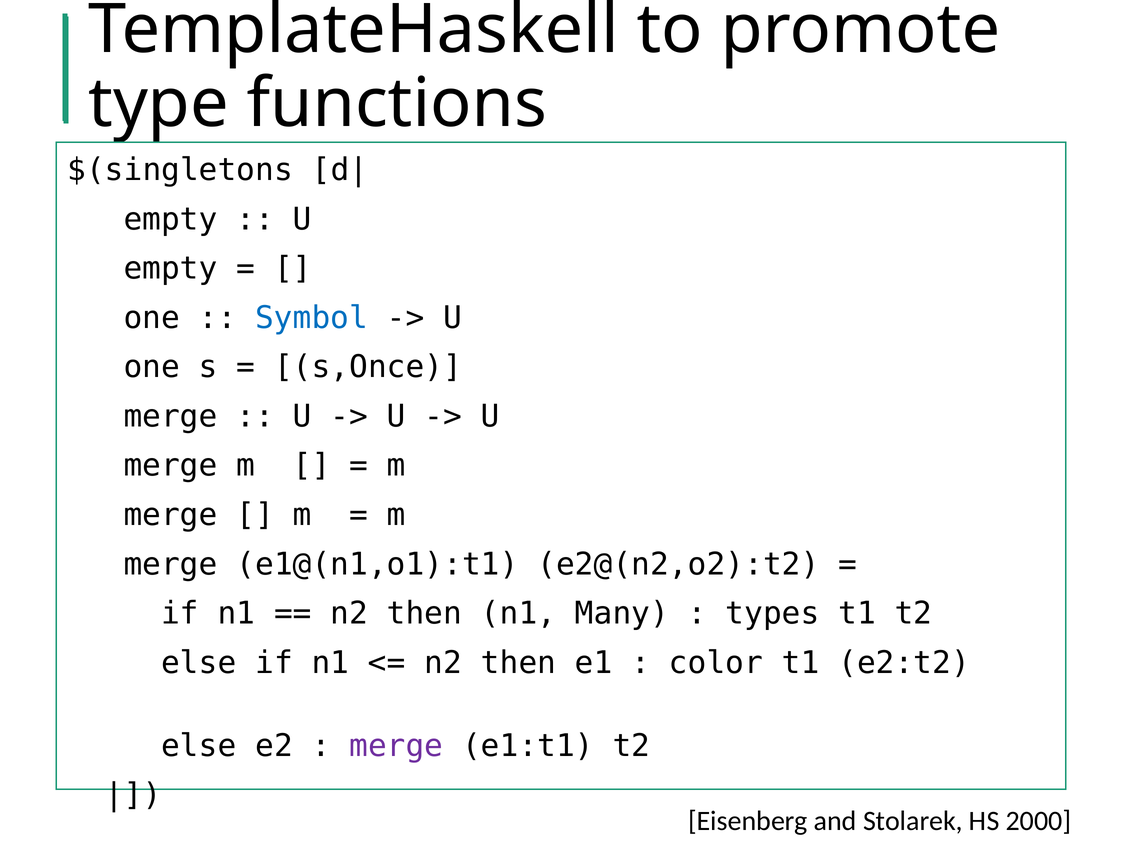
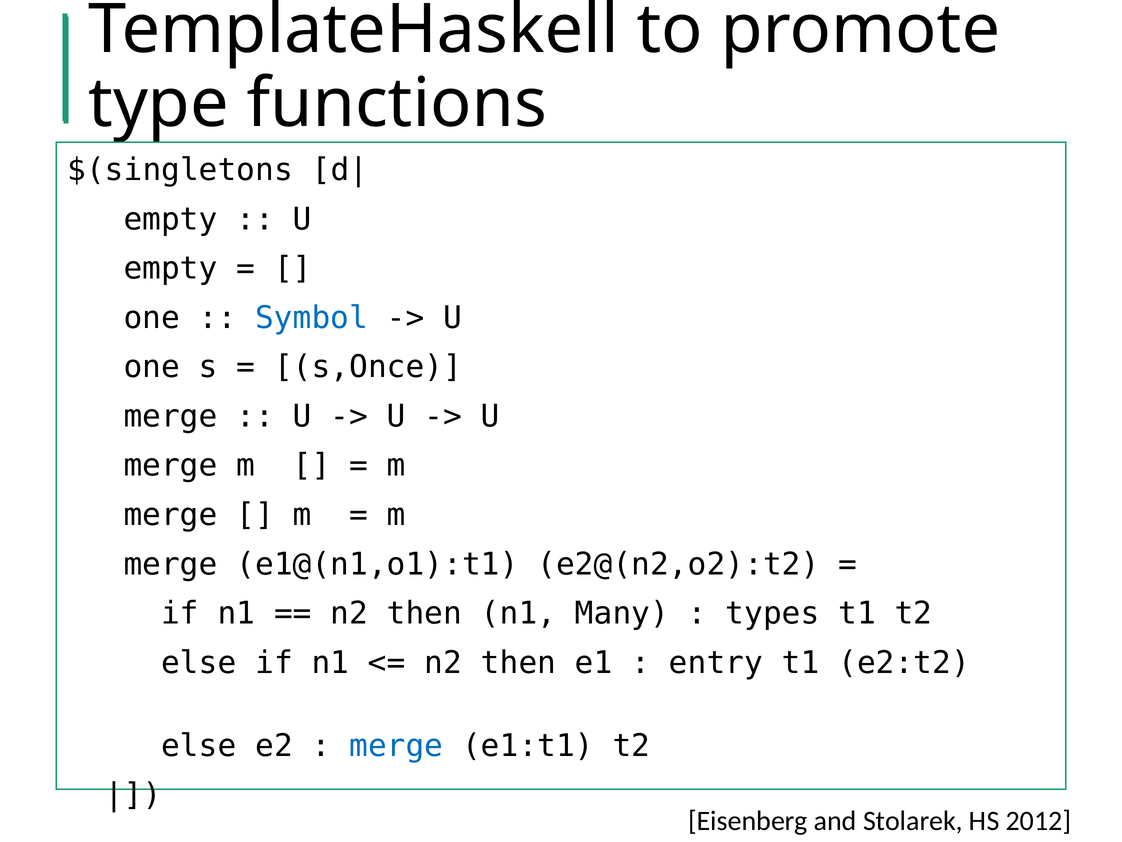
color: color -> entry
merge at (396, 745) colour: purple -> blue
2000: 2000 -> 2012
